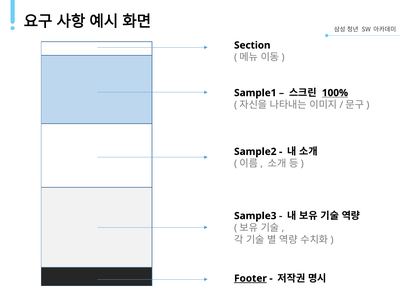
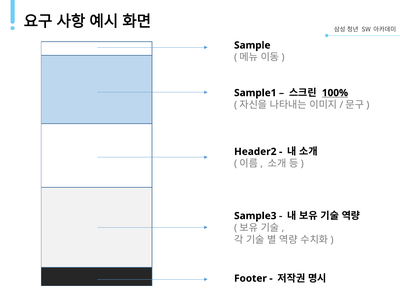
Section: Section -> Sample
Sample2: Sample2 -> Header2
Footer underline: present -> none
